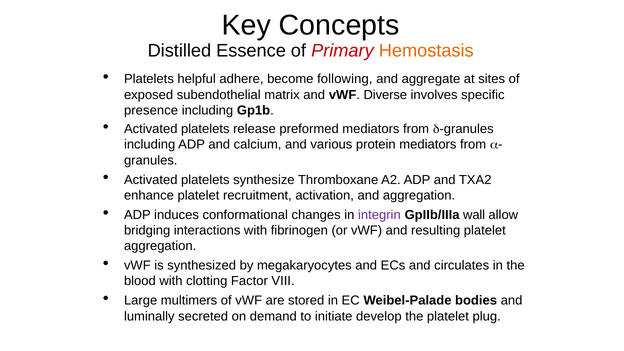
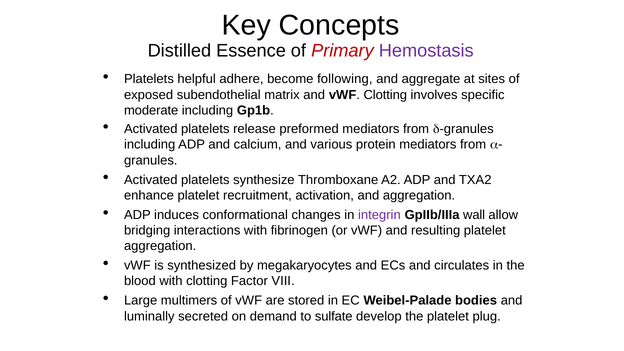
Hemostasis colour: orange -> purple
vWF Diverse: Diverse -> Clotting
presence: presence -> moderate
initiate: initiate -> sulfate
